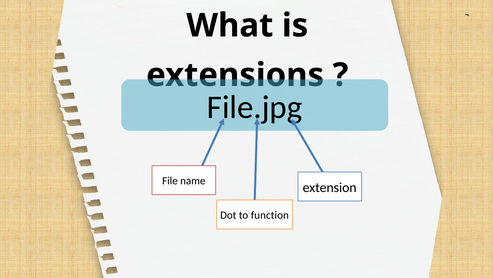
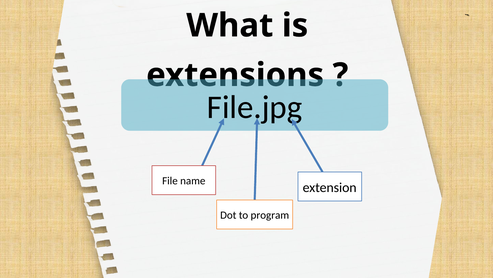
function: function -> program
